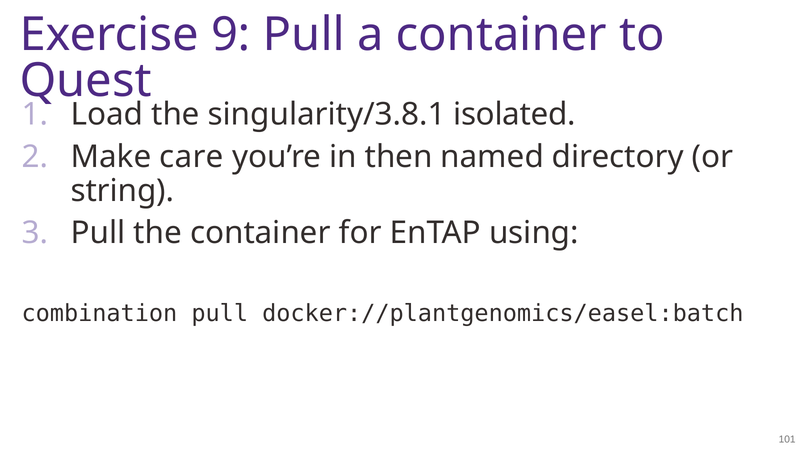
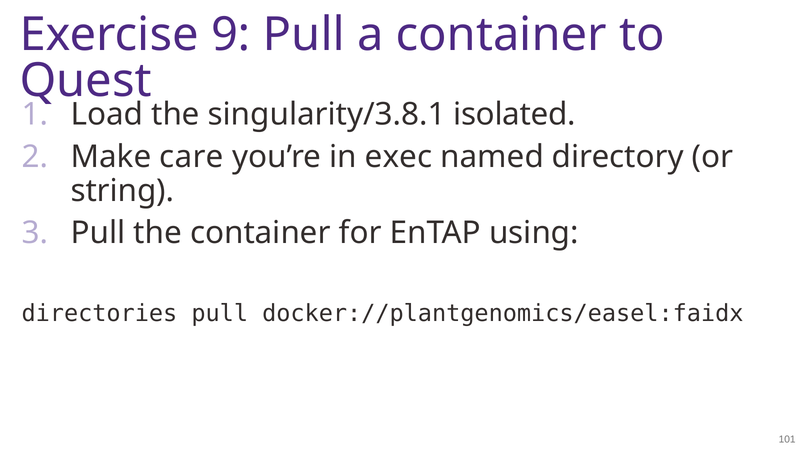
then: then -> exec
combination: combination -> directories
docker://plantgenomics/easel:batch: docker://plantgenomics/easel:batch -> docker://plantgenomics/easel:faidx
